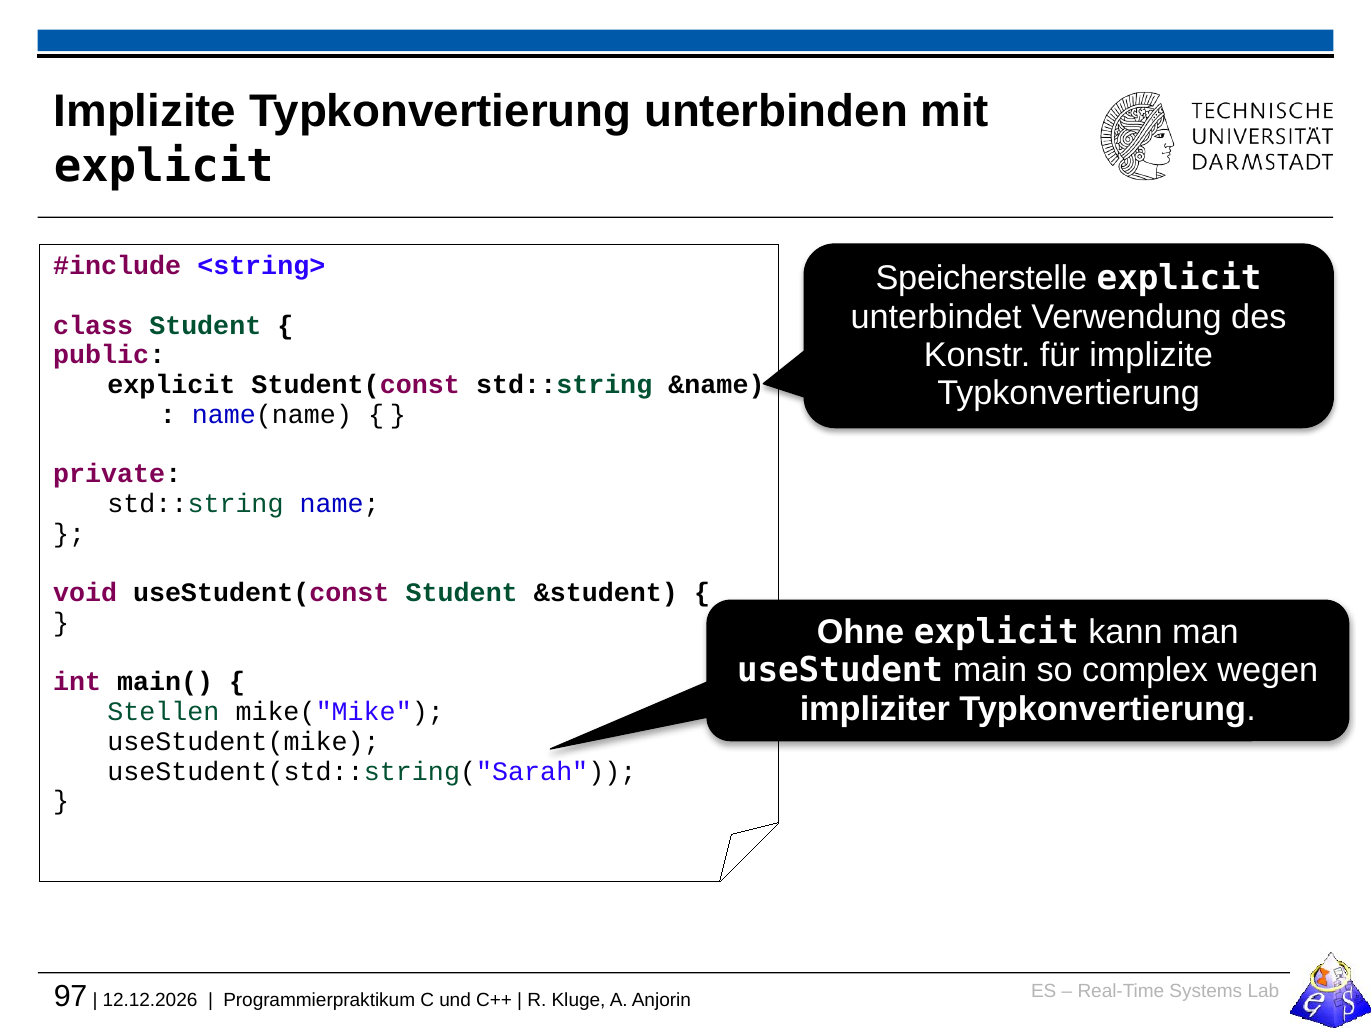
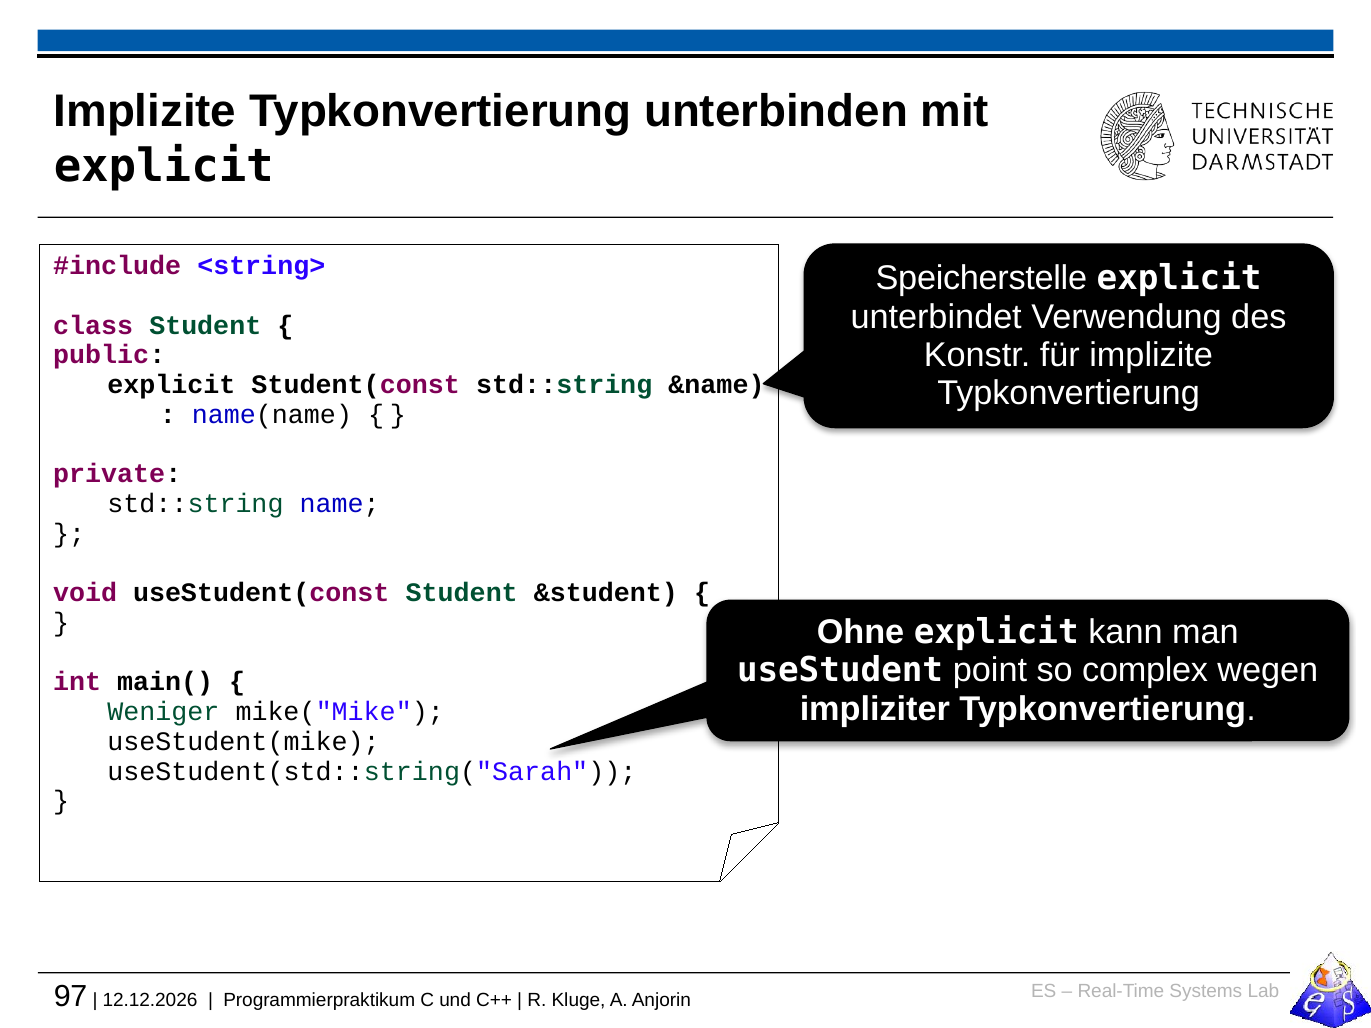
main: main -> point
Stellen: Stellen -> Weniger
